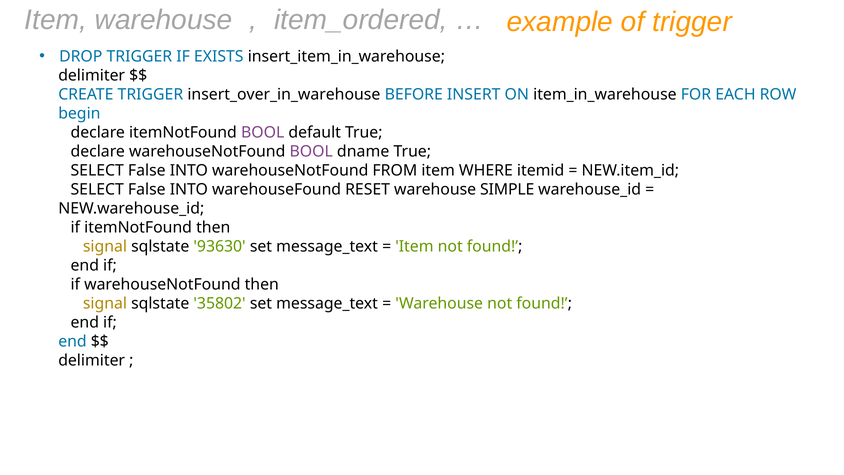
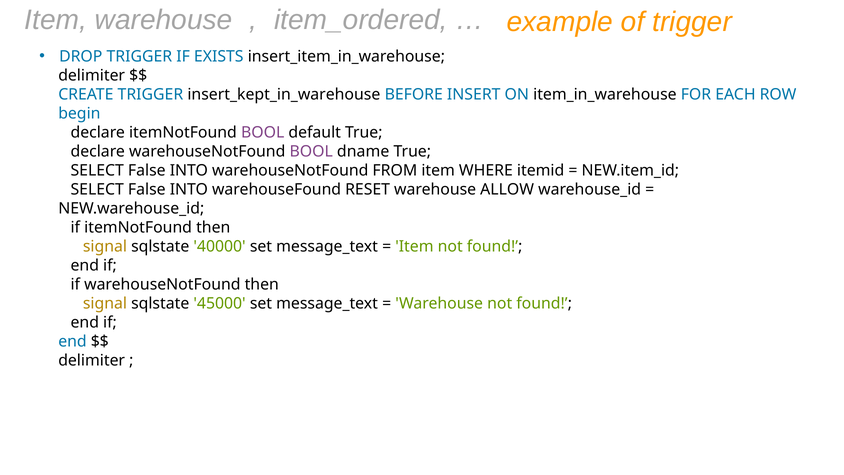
insert_over_in_warehouse: insert_over_in_warehouse -> insert_kept_in_warehouse
SIMPLE: SIMPLE -> ALLOW
93630: 93630 -> 40000
35802: 35802 -> 45000
